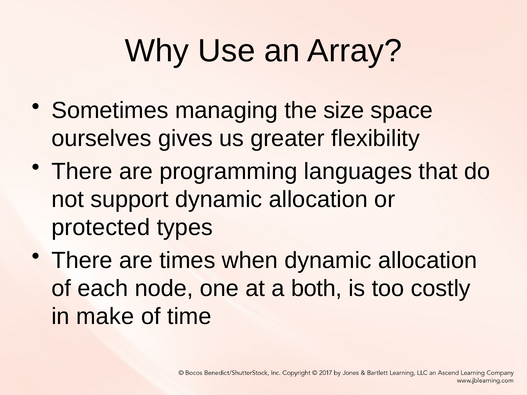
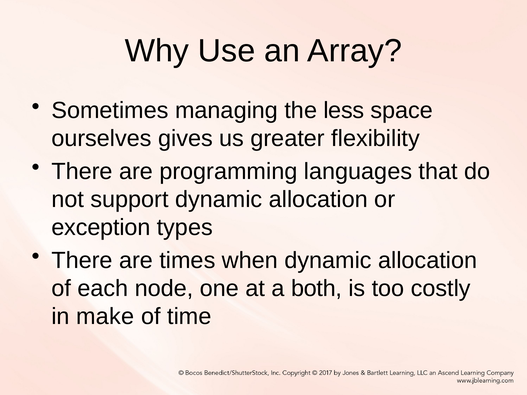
size: size -> less
protected: protected -> exception
